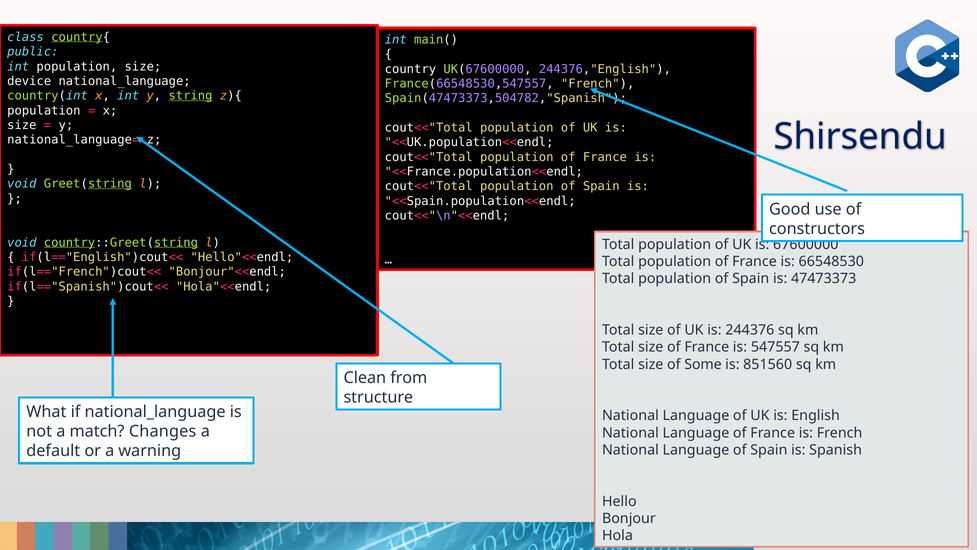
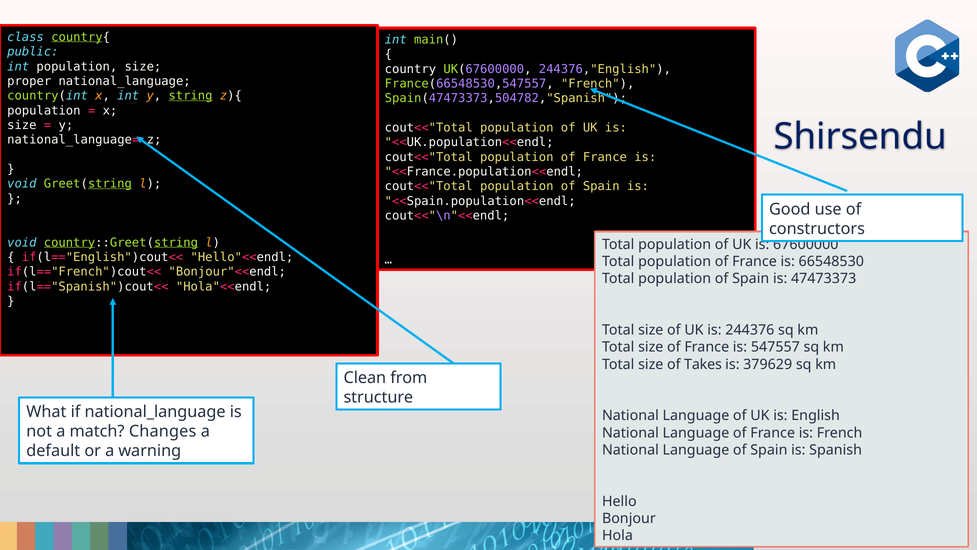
device: device -> proper
Some: Some -> Takes
851560: 851560 -> 379629
